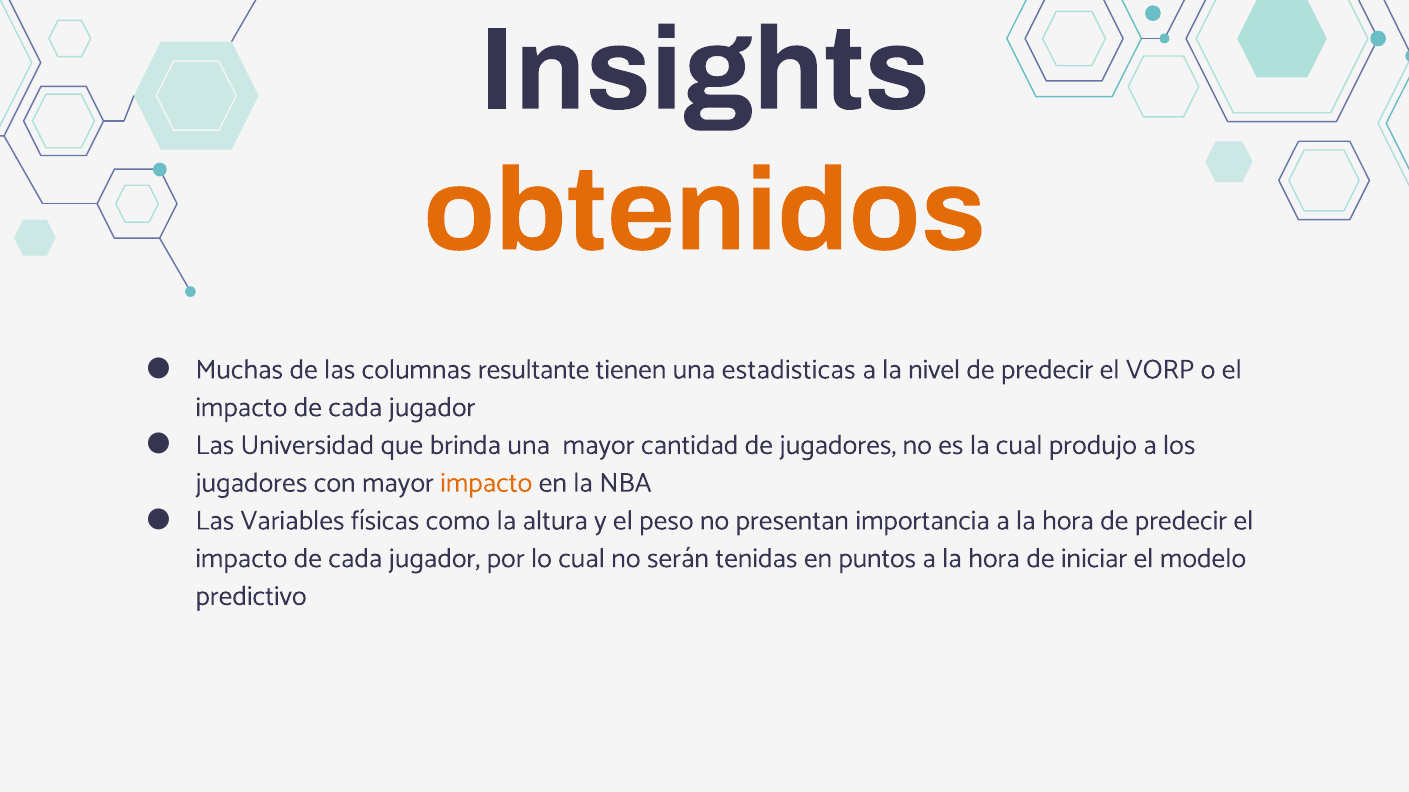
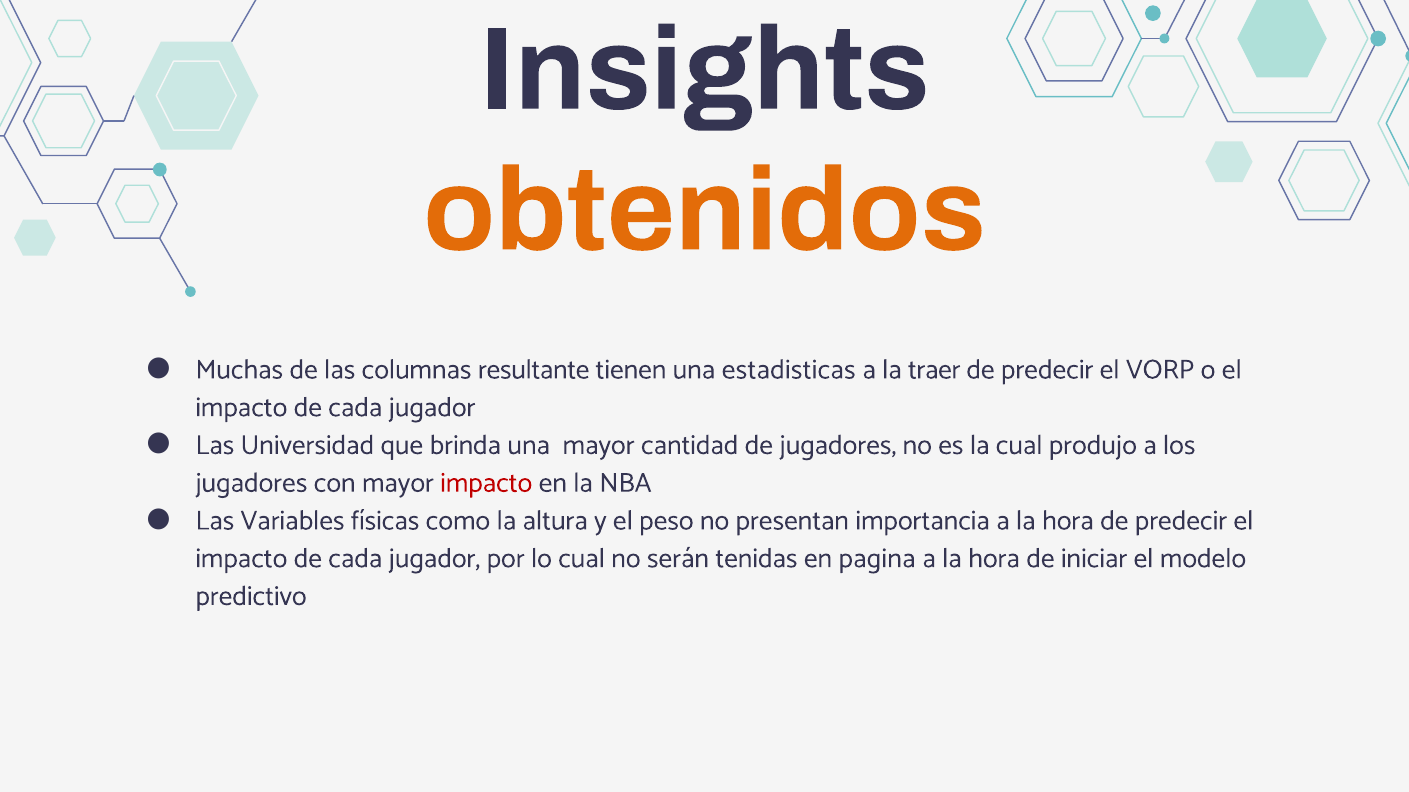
nivel: nivel -> traer
impacto at (486, 483) colour: orange -> red
puntos: puntos -> pagina
